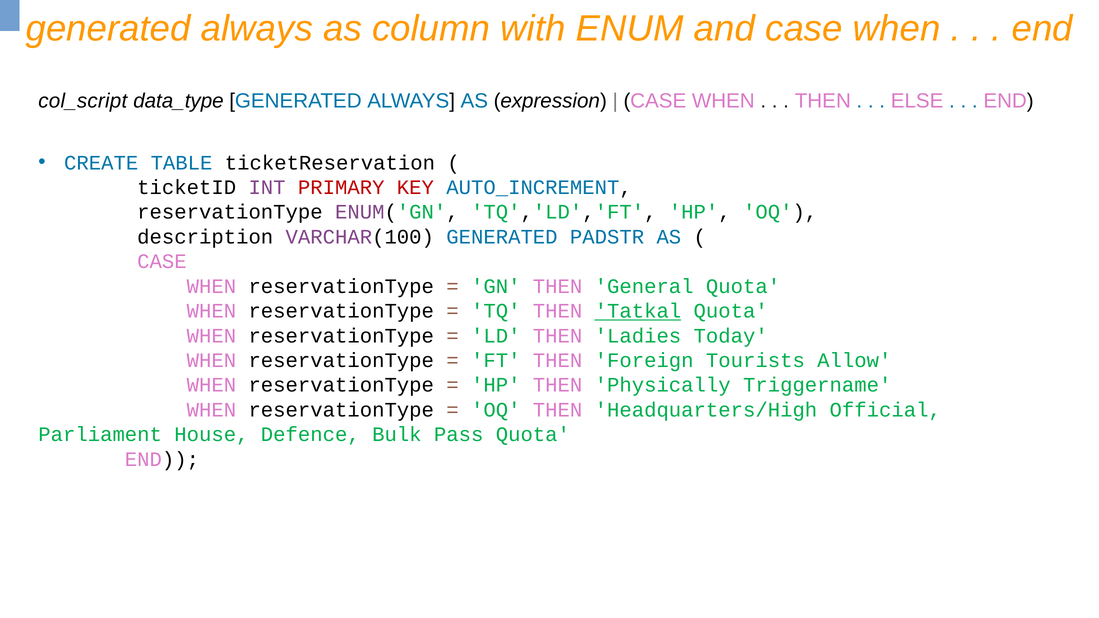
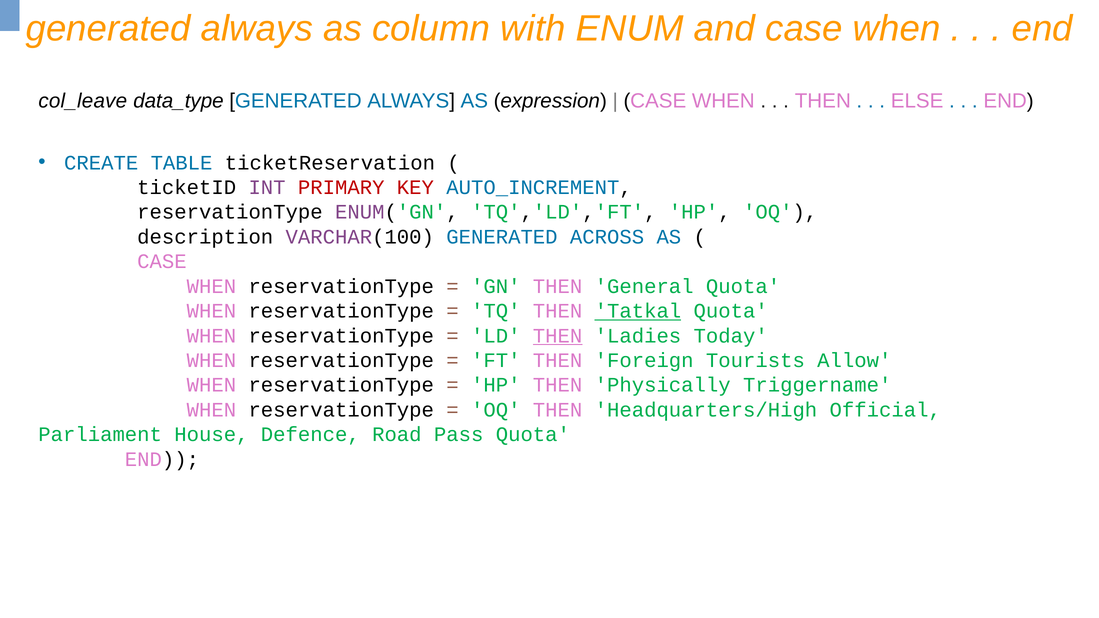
col_script: col_script -> col_leave
PADSTR: PADSTR -> ACROSS
THEN at (558, 336) underline: none -> present
Bulk: Bulk -> Road
